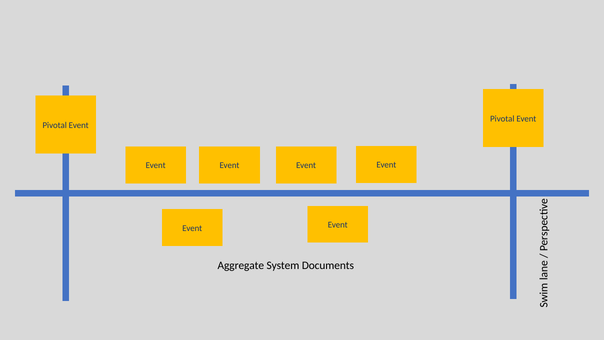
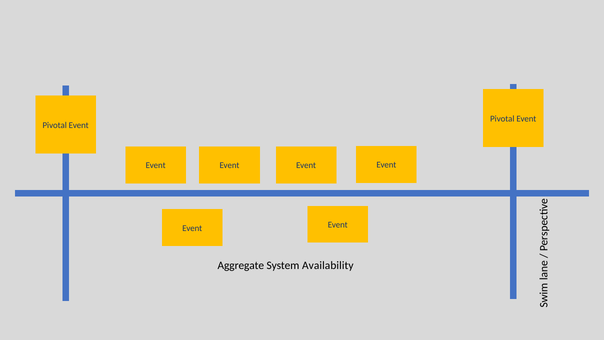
Documents: Documents -> Availability
